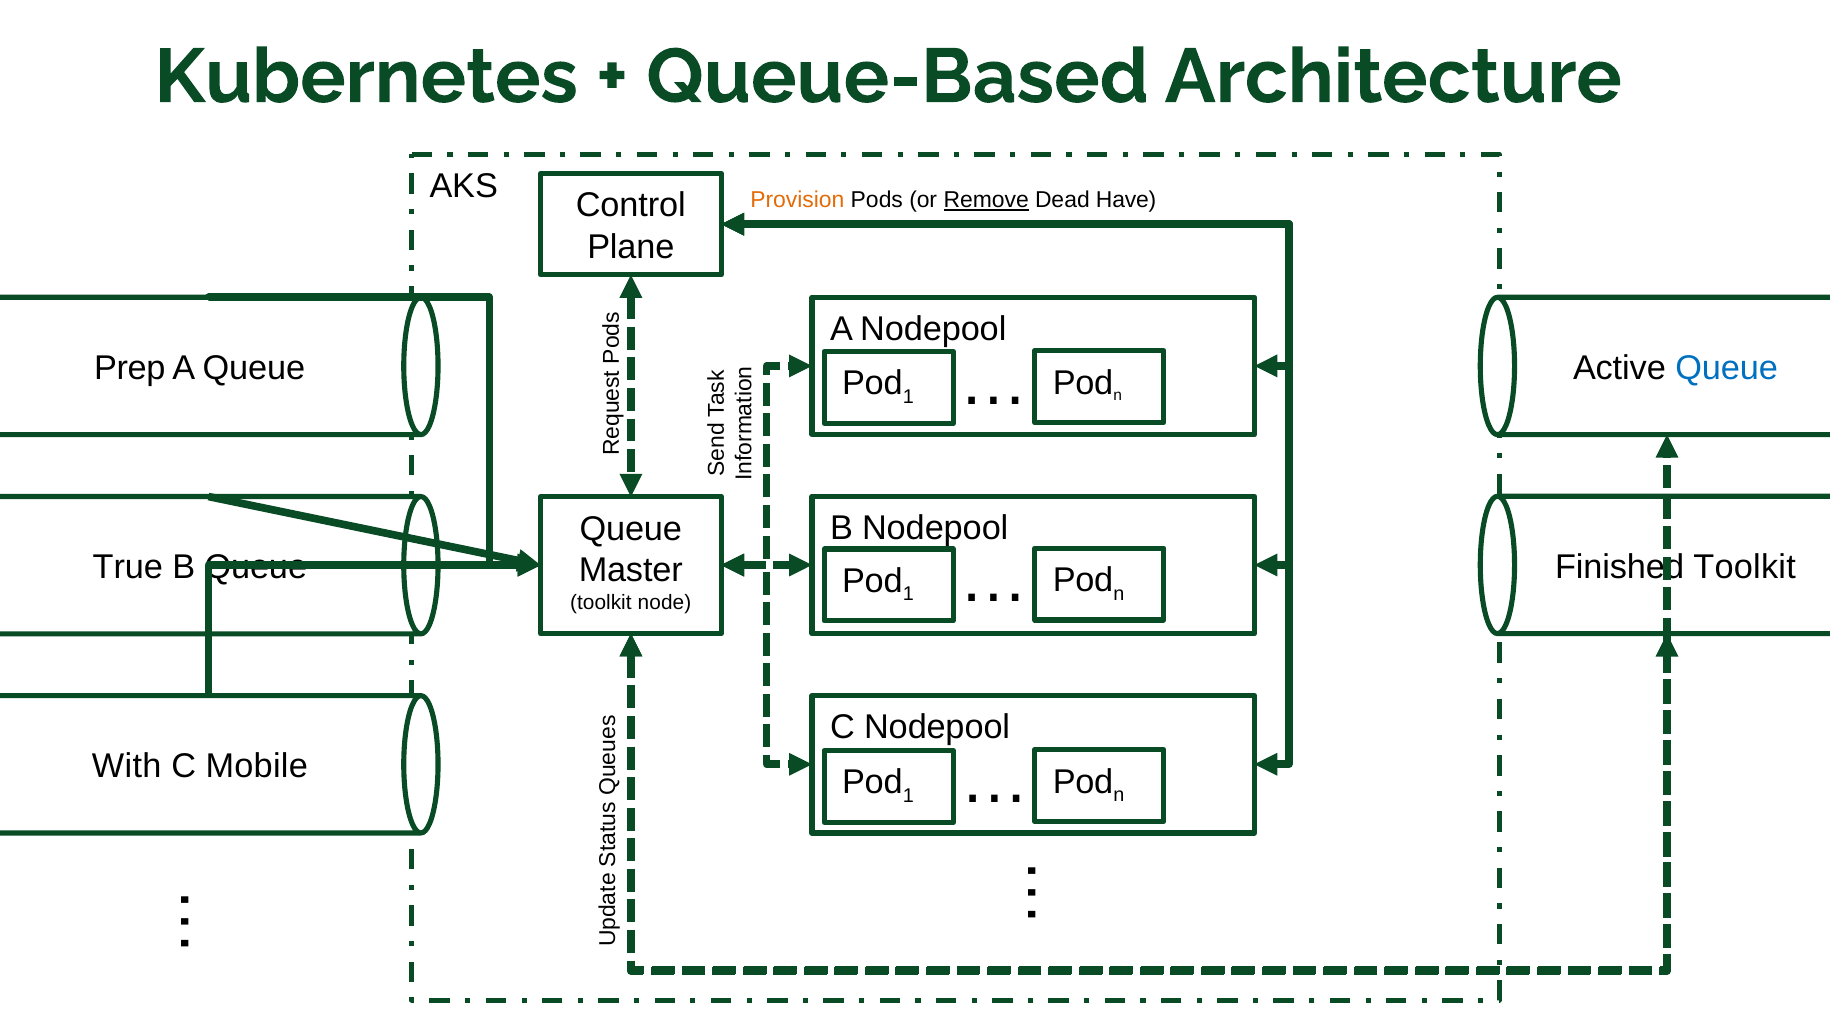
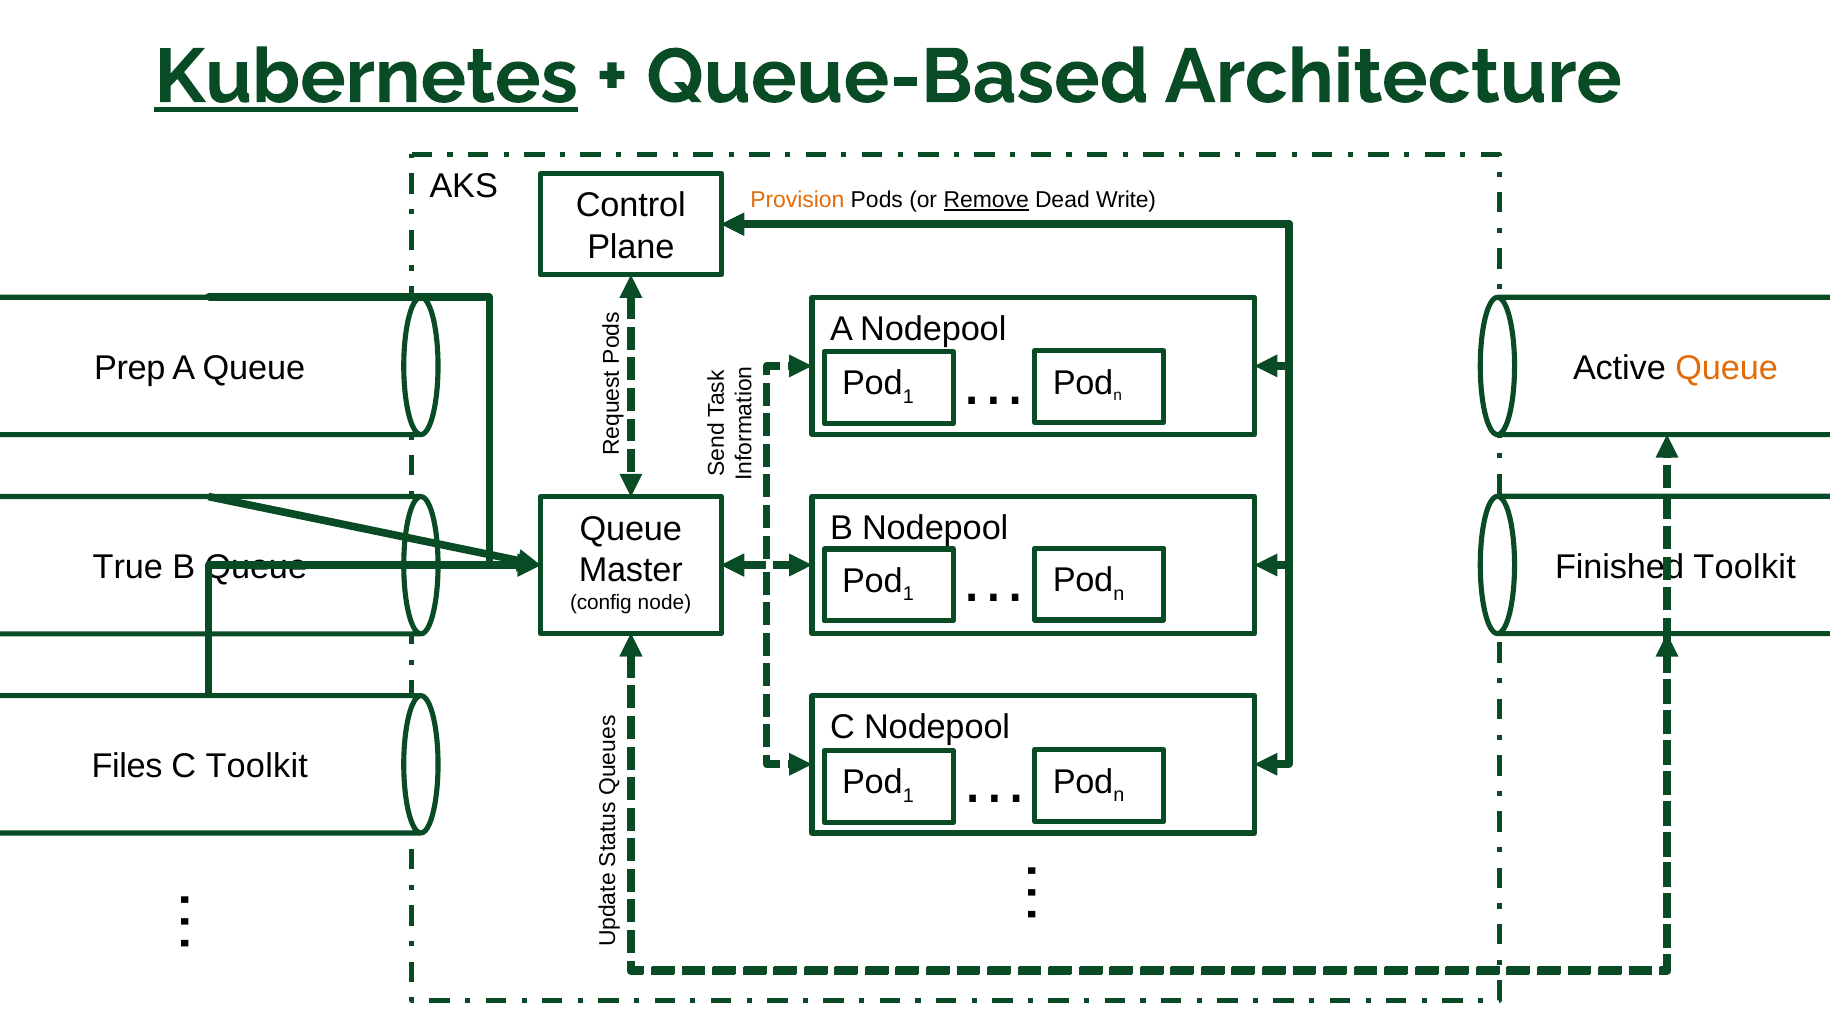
Kubernetes underline: none -> present
Have: Have -> Write
Queue at (1727, 368) colour: blue -> orange
toolkit at (601, 602): toolkit -> config
With: With -> Files
C Mobile: Mobile -> Toolkit
